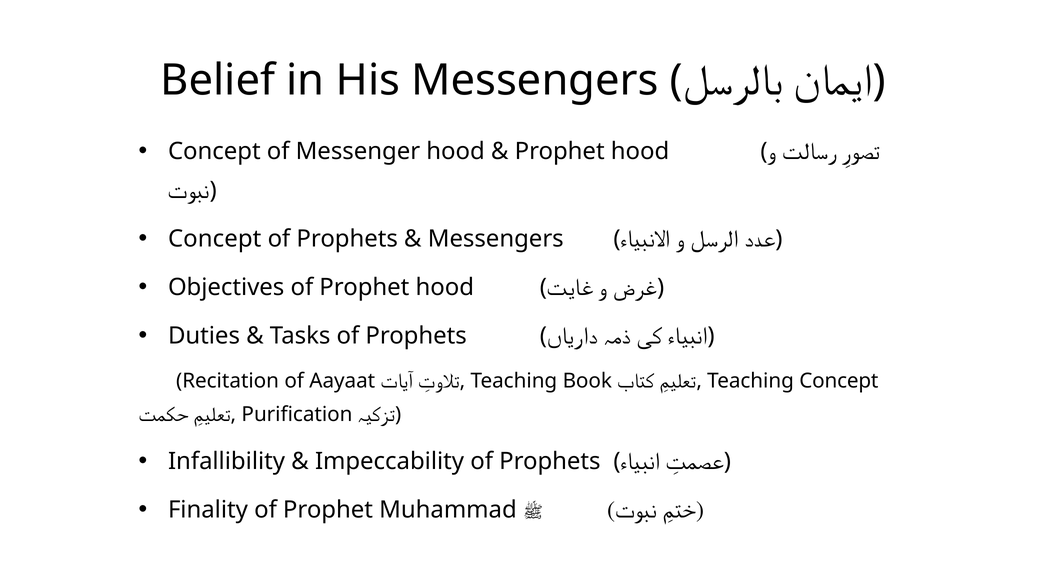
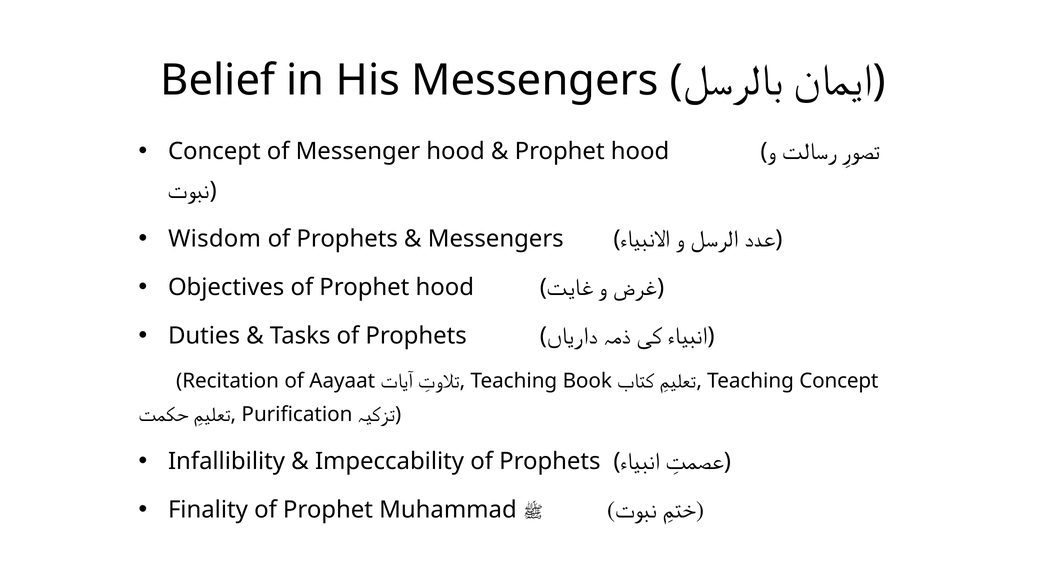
Concept at (215, 239): Concept -> Wisdom
